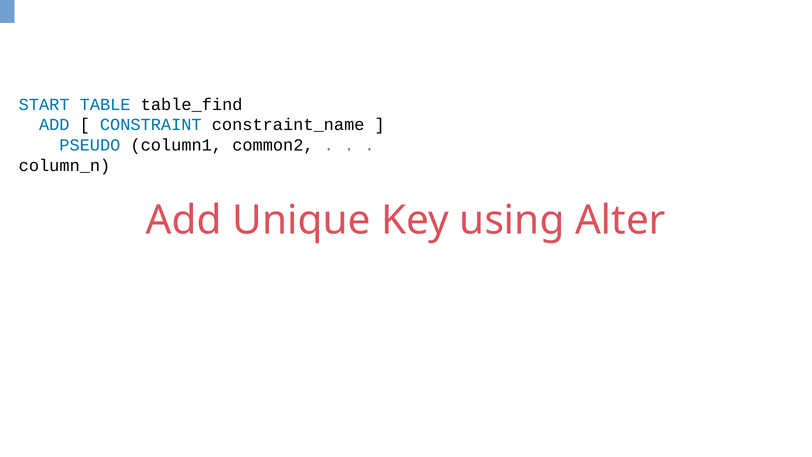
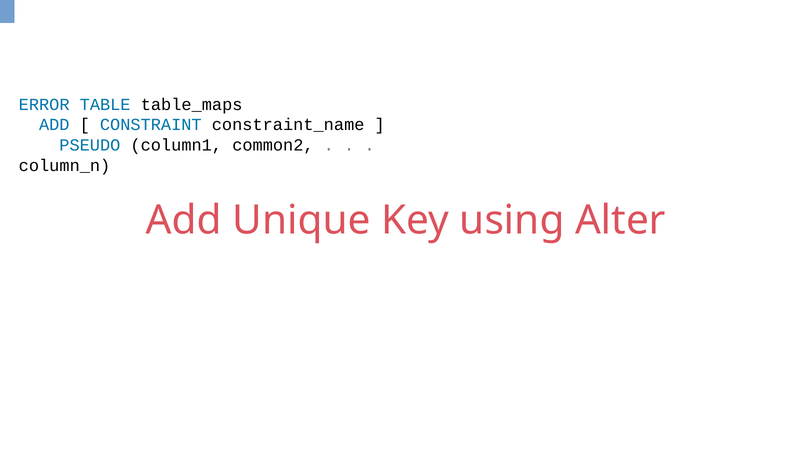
START: START -> ERROR
table_find: table_find -> table_maps
